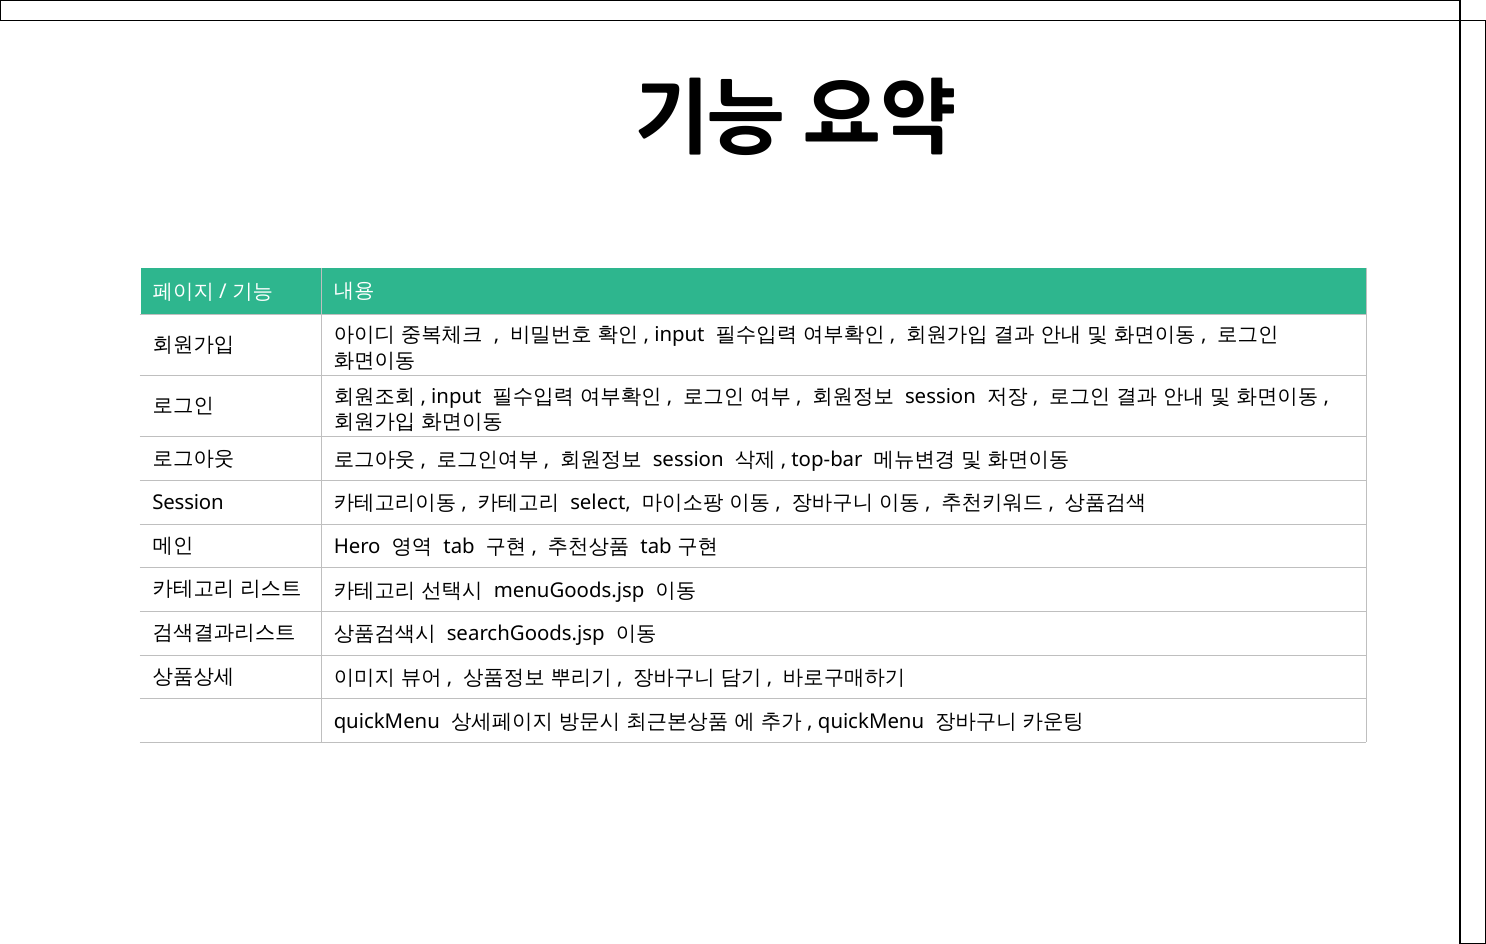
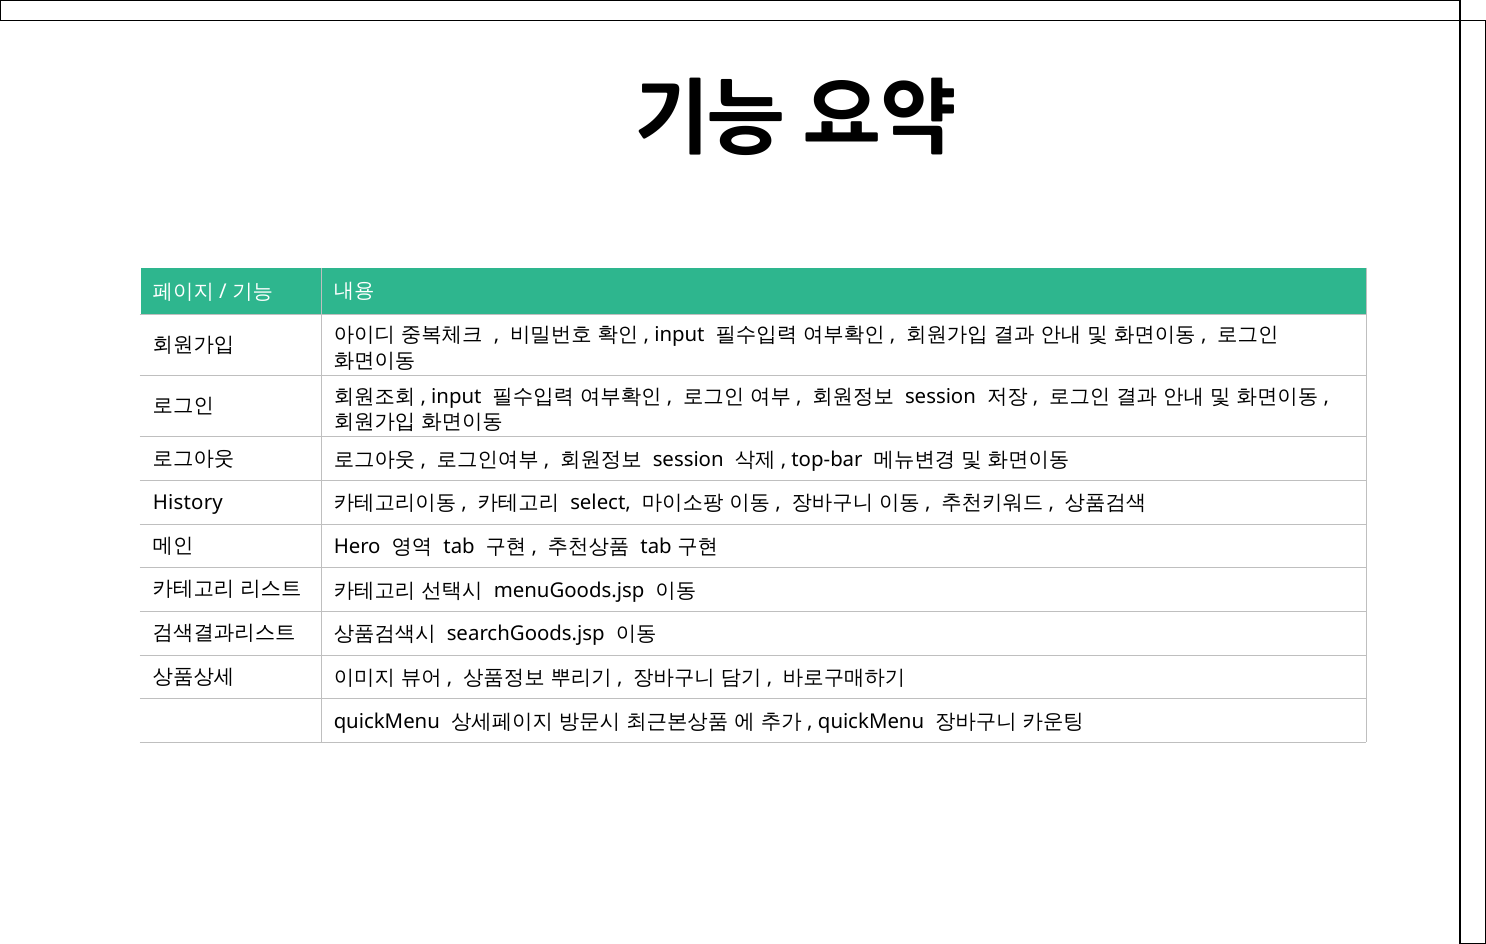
Session at (188, 503): Session -> History
